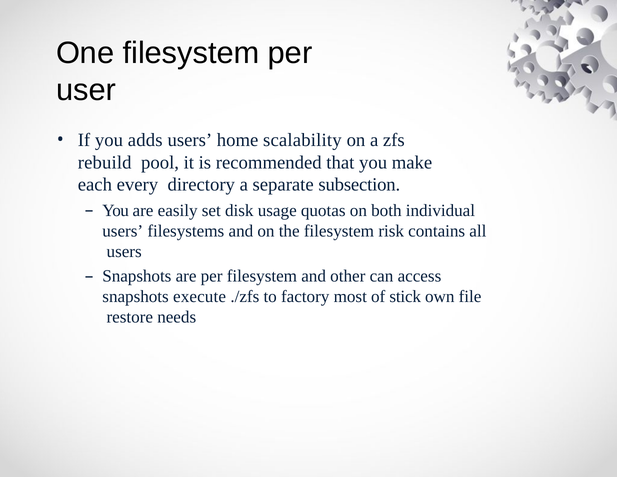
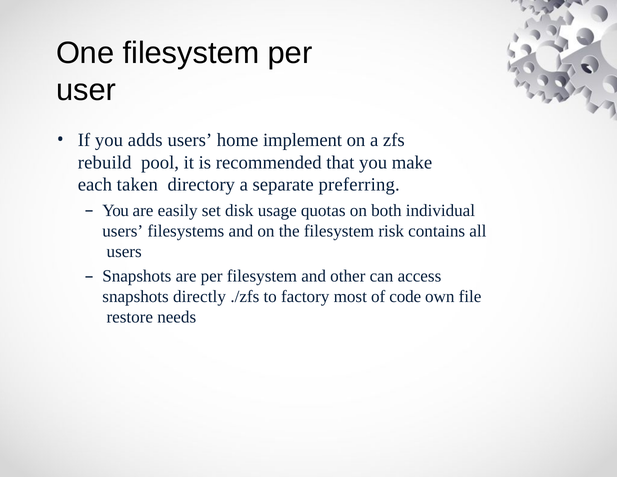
scalability: scalability -> implement
every: every -> taken
subsection: subsection -> preferring
execute: execute -> directly
stick: stick -> code
